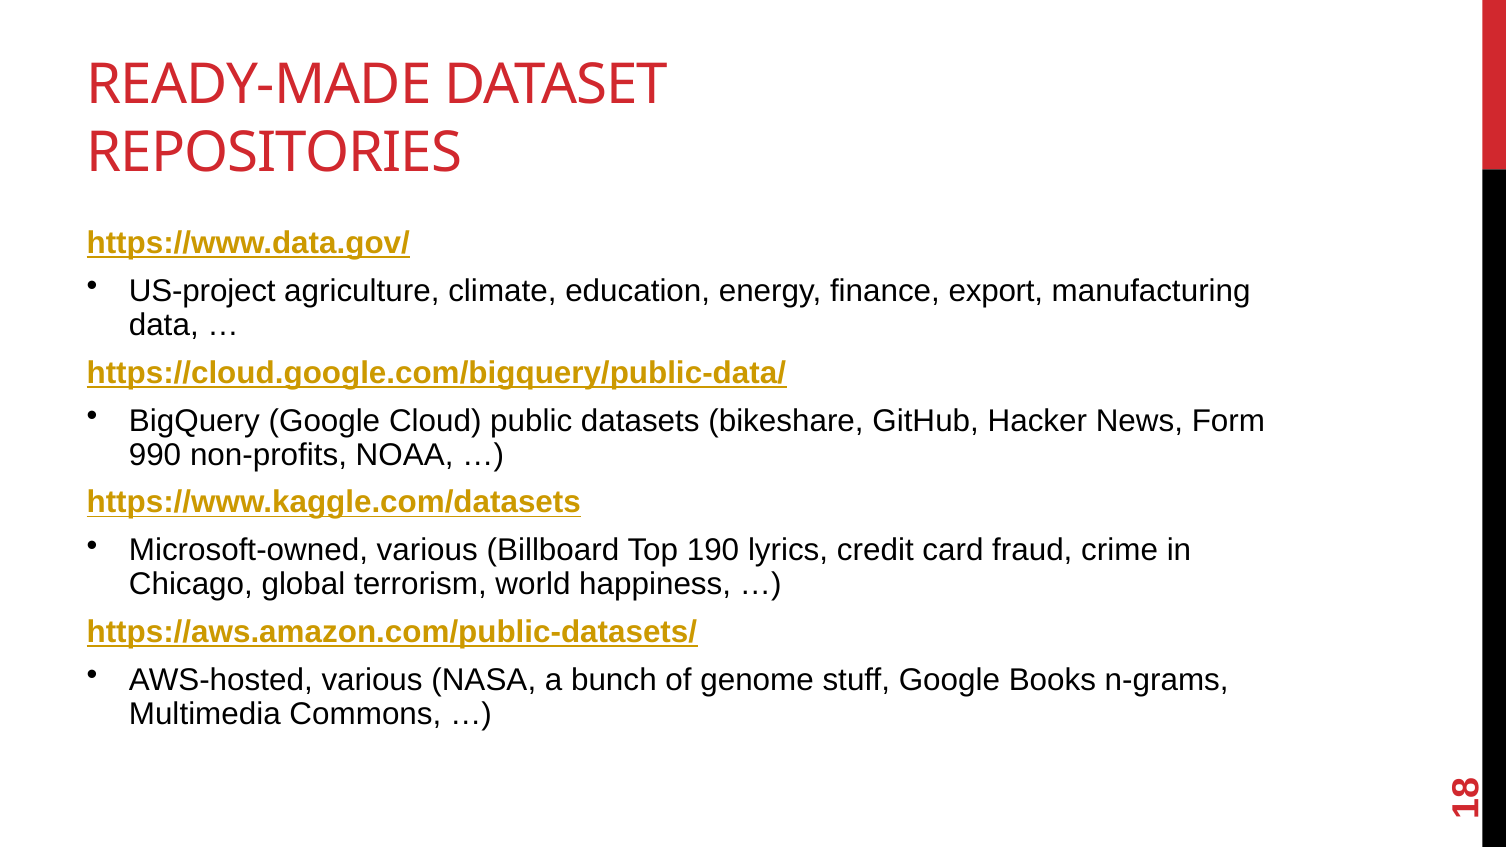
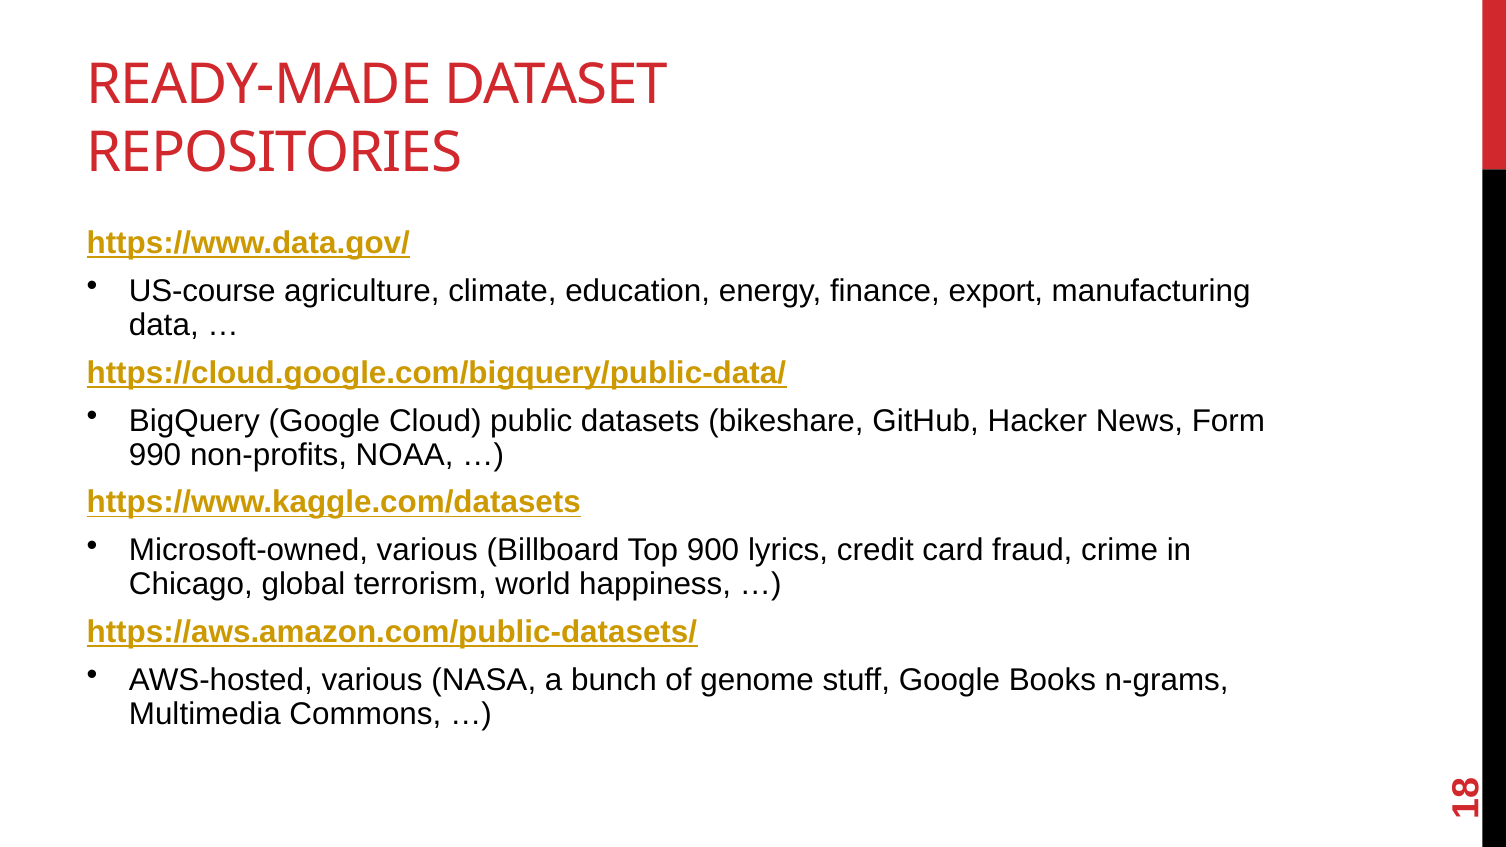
US-project: US-project -> US-course
190: 190 -> 900
